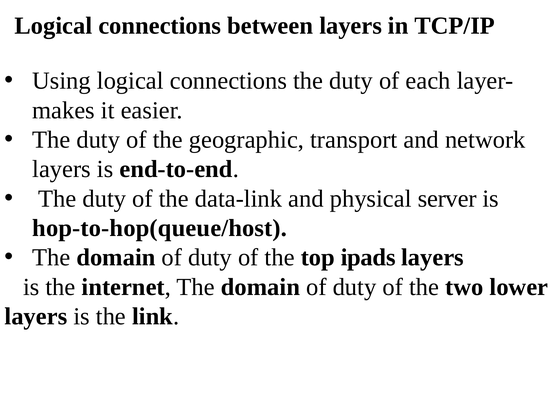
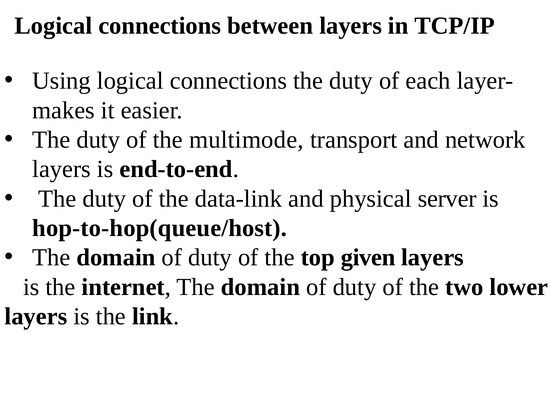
geographic: geographic -> multimode
ipads: ipads -> given
